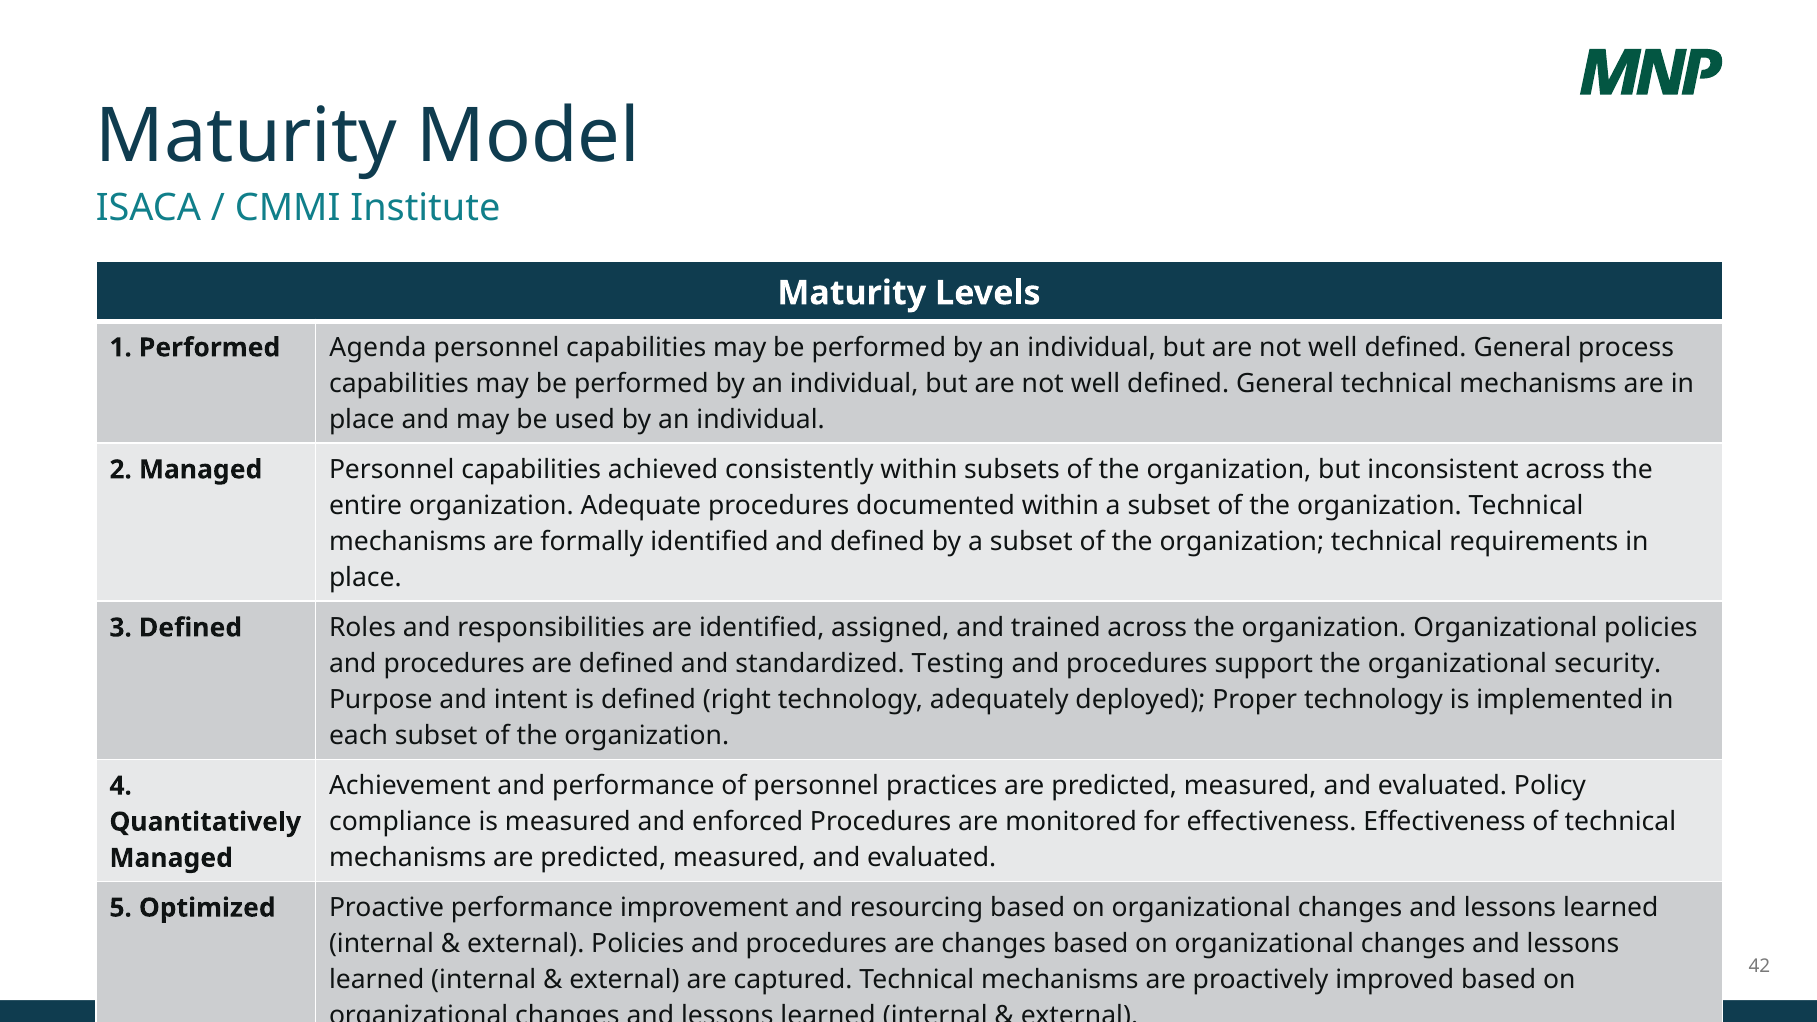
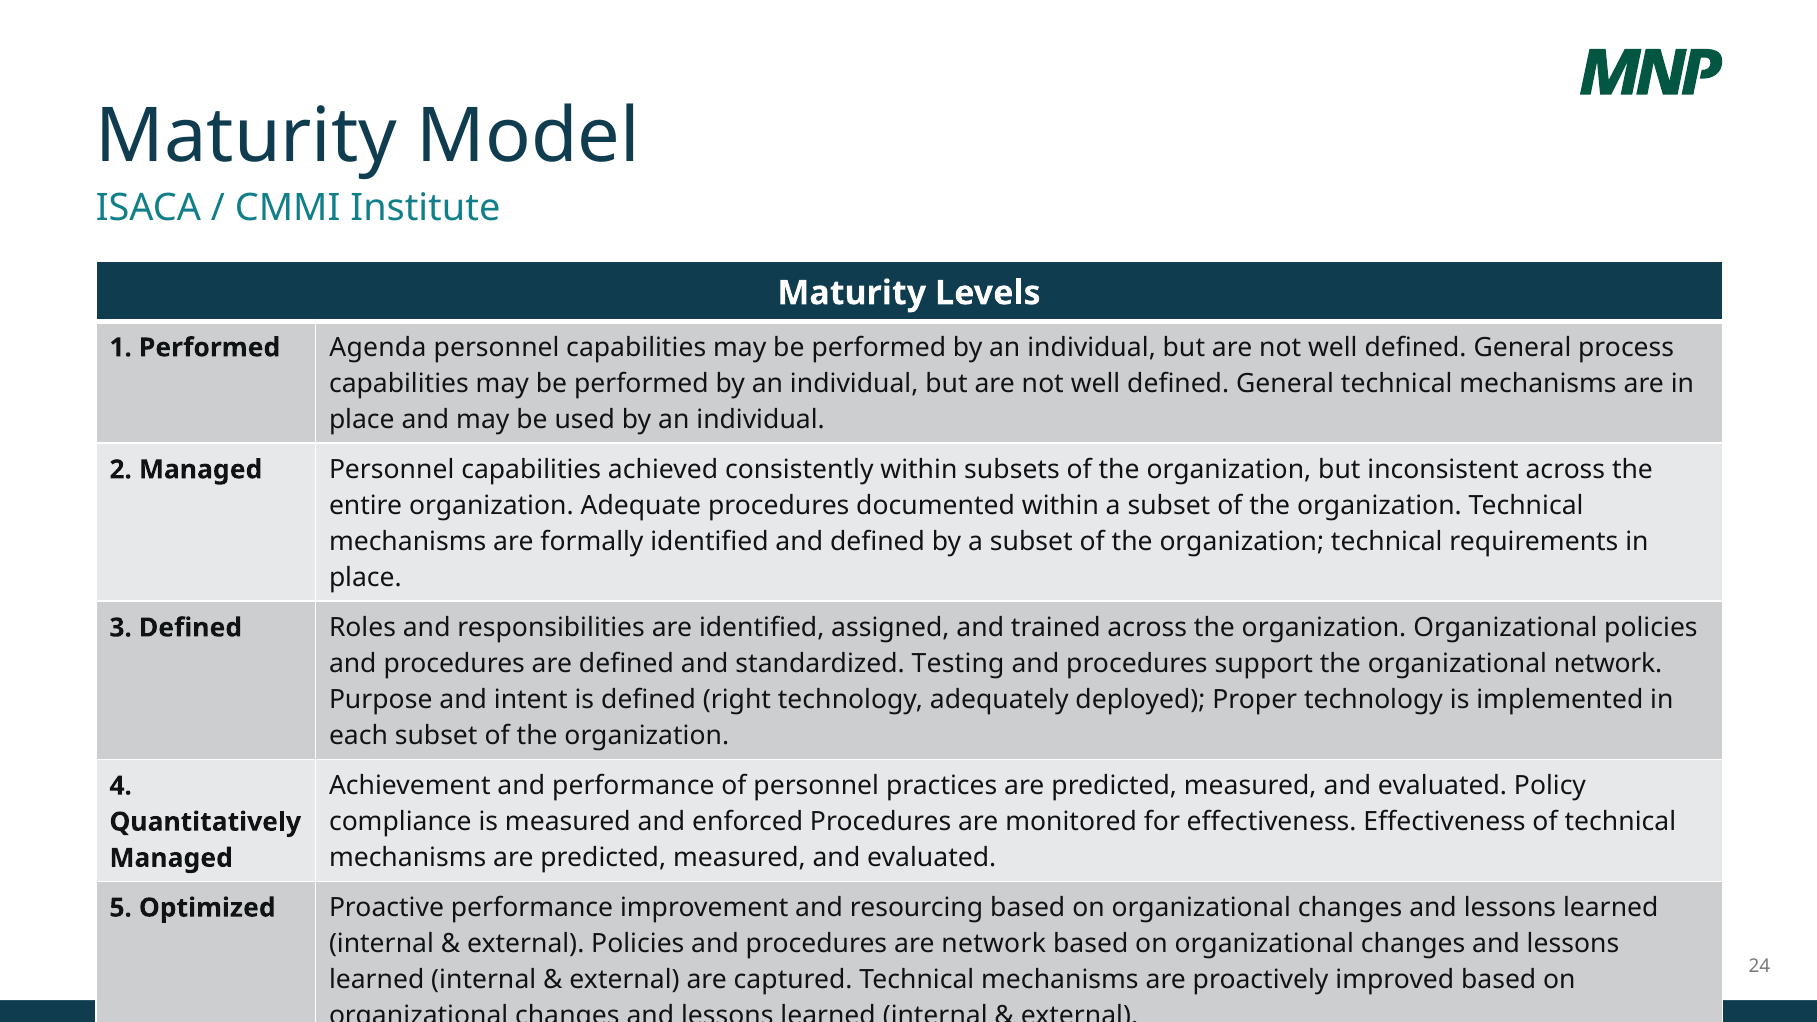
organizational security: security -> network
are changes: changes -> network
42: 42 -> 24
